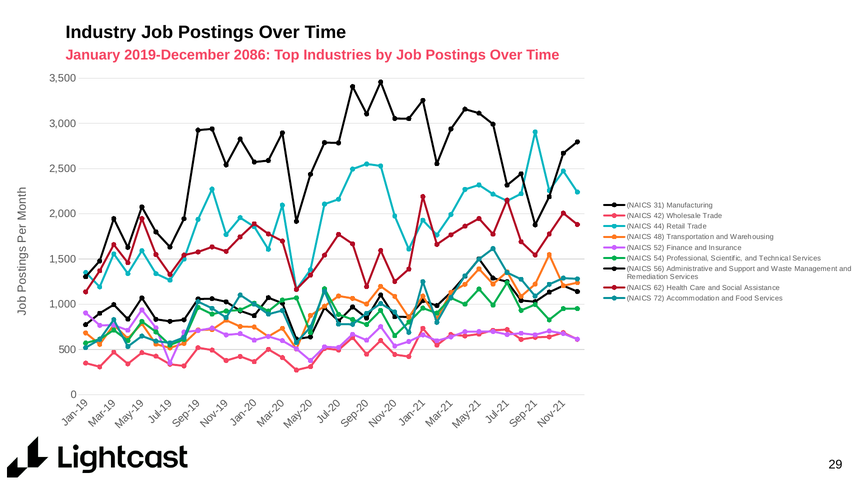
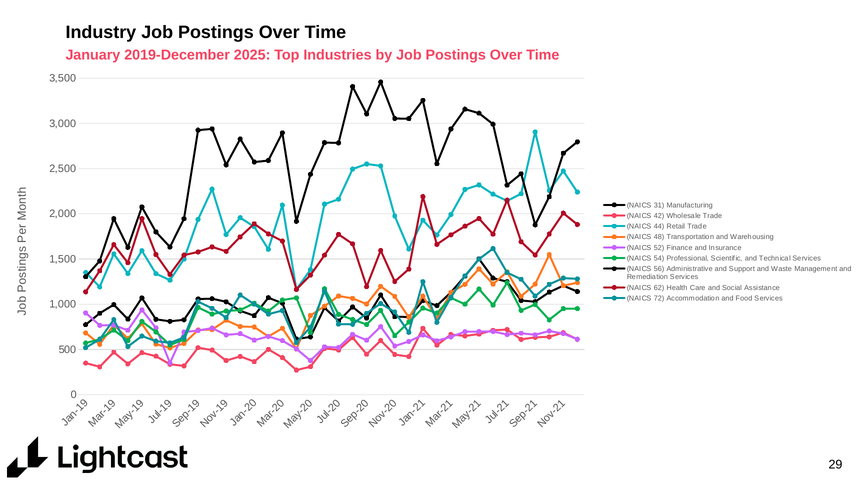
2086: 2086 -> 2025
